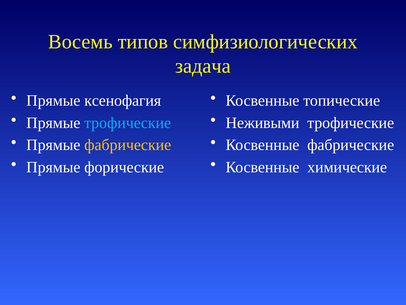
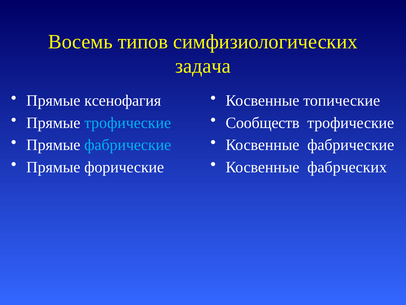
Неживыми: Неживыми -> Сообществ
фабрические at (128, 145) colour: yellow -> light blue
химические: химические -> фабрческих
